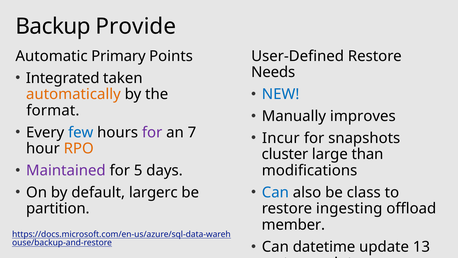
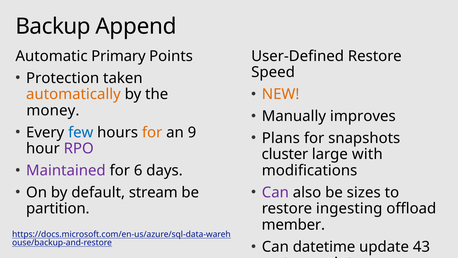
Provide: Provide -> Append
Needs: Needs -> Speed
Integrated: Integrated -> Protection
NEW colour: blue -> orange
format: format -> money
for at (152, 132) colour: purple -> orange
7: 7 -> 9
Incur: Incur -> Plans
RPO colour: orange -> purple
than: than -> with
5: 5 -> 6
largerc: largerc -> stream
Can at (275, 192) colour: blue -> purple
class: class -> sizes
13: 13 -> 43
